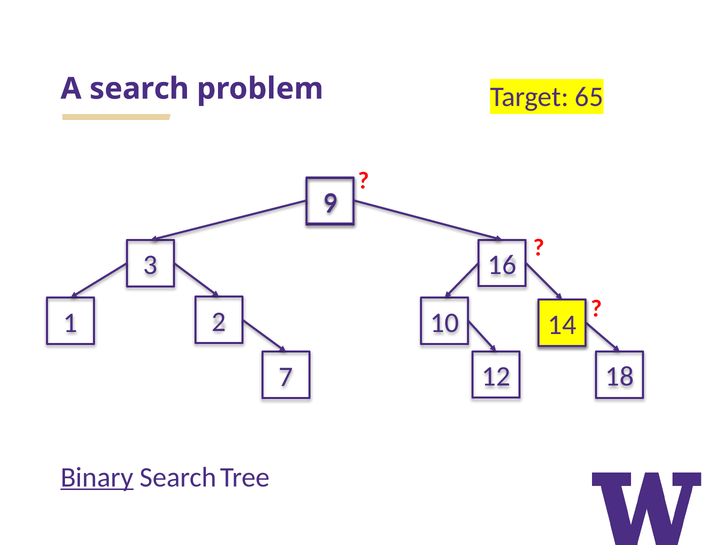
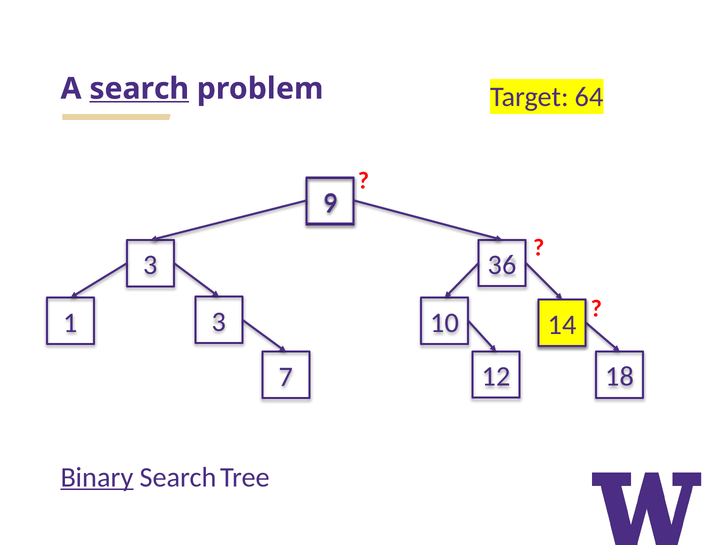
search underline: none -> present
65: 65 -> 64
16: 16 -> 36
1 2: 2 -> 3
